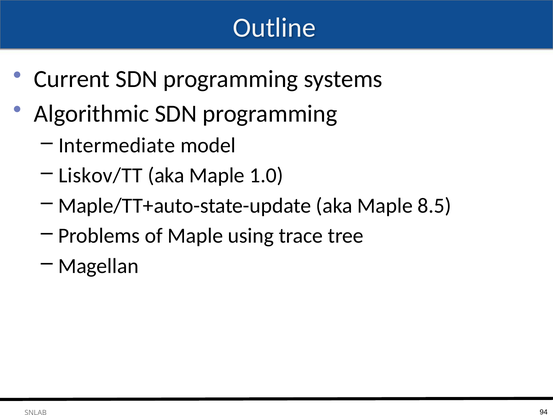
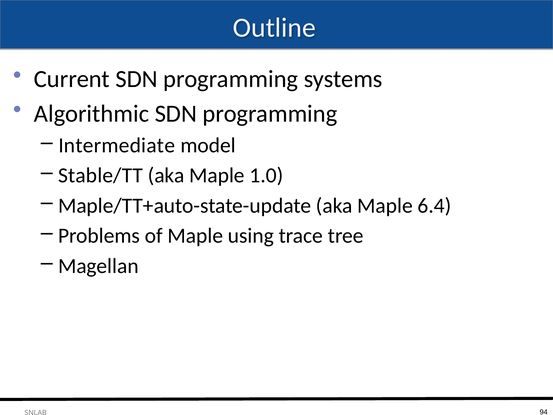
Liskov/TT: Liskov/TT -> Stable/TT
8.5: 8.5 -> 6.4
